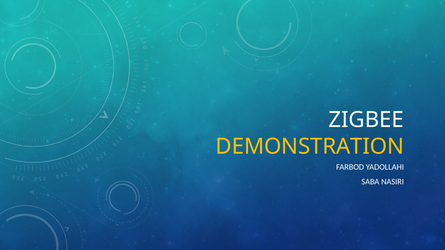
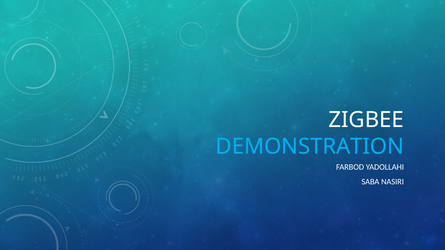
DEMONSTRATION colour: yellow -> light blue
